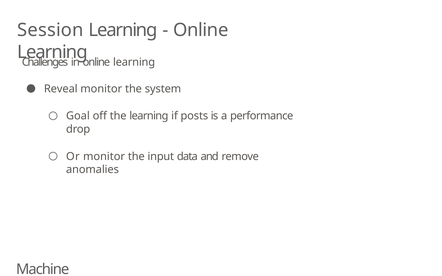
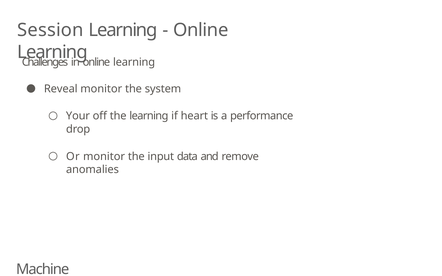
Goal: Goal -> Your
posts: posts -> heart
